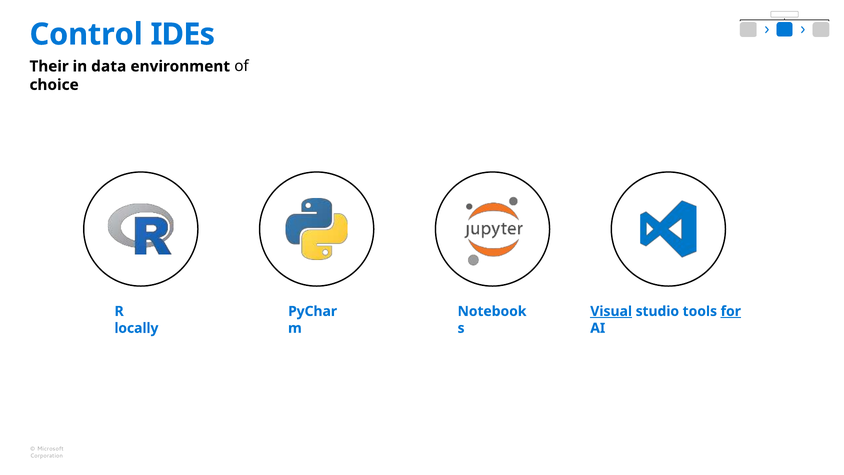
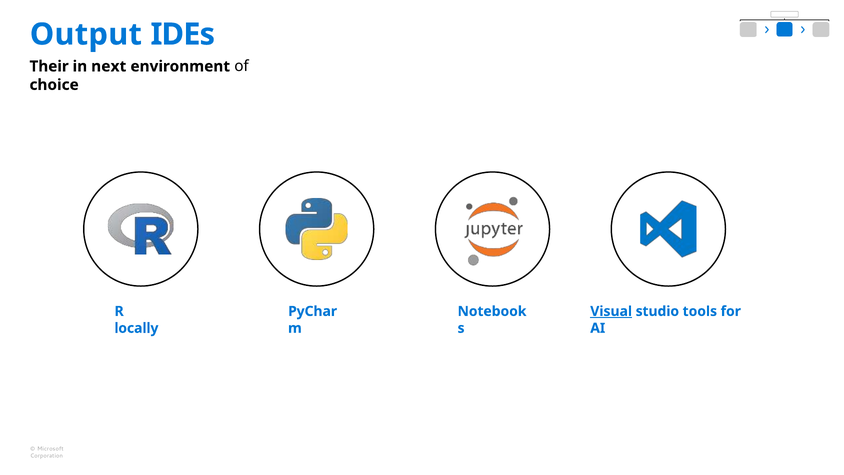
Control: Control -> Output
data: data -> next
for underline: present -> none
